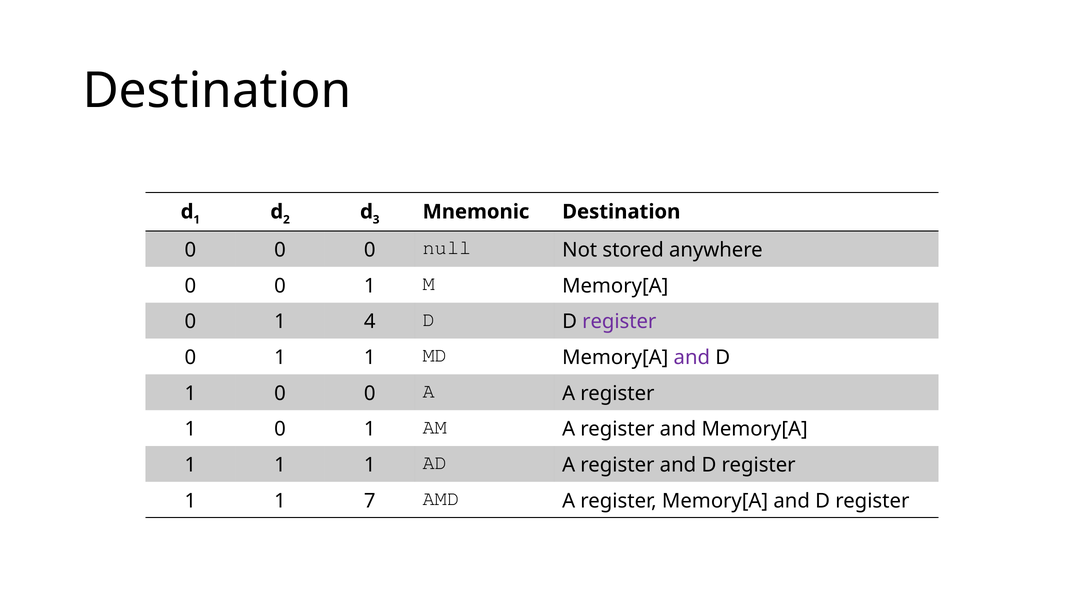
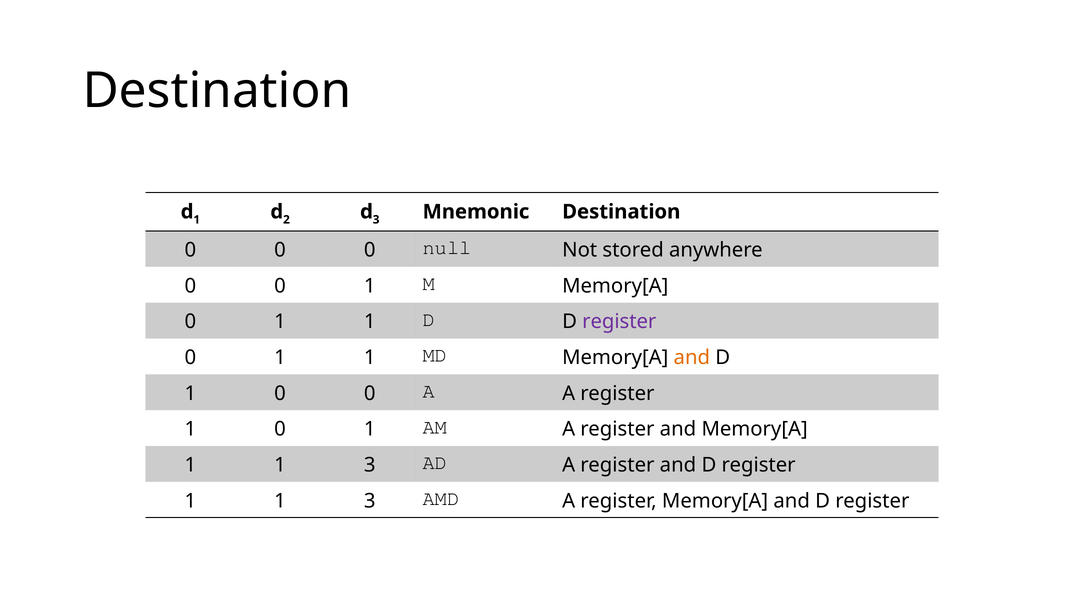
4 at (370, 322): 4 -> 1
and at (692, 357) colour: purple -> orange
1 at (370, 465): 1 -> 3
7 at (370, 501): 7 -> 3
